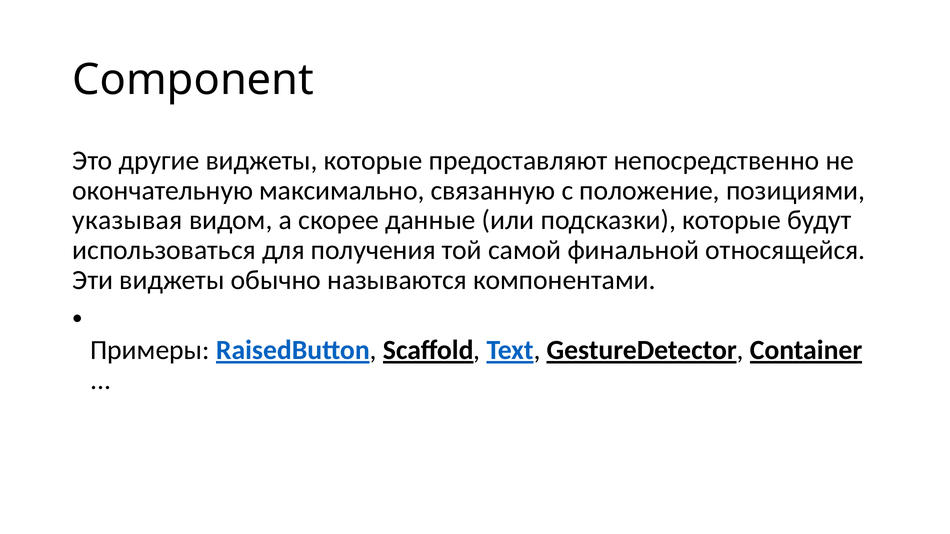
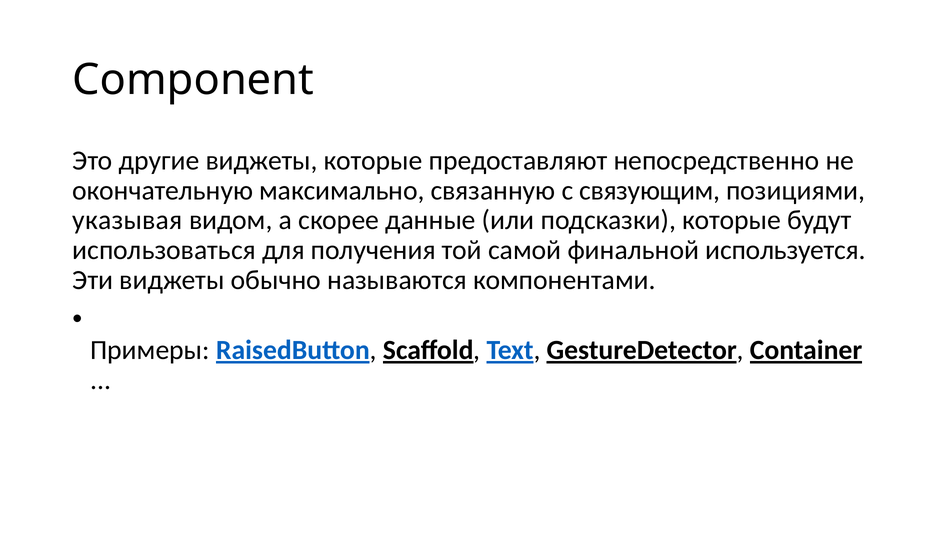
положение: положение -> связующим
относящейся: относящейся -> используется
